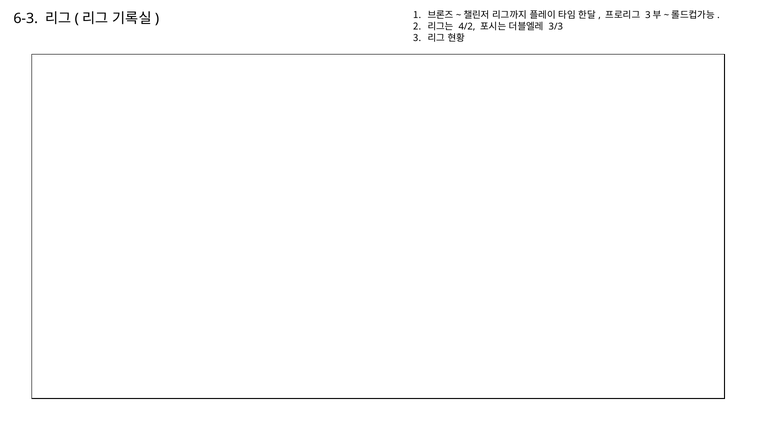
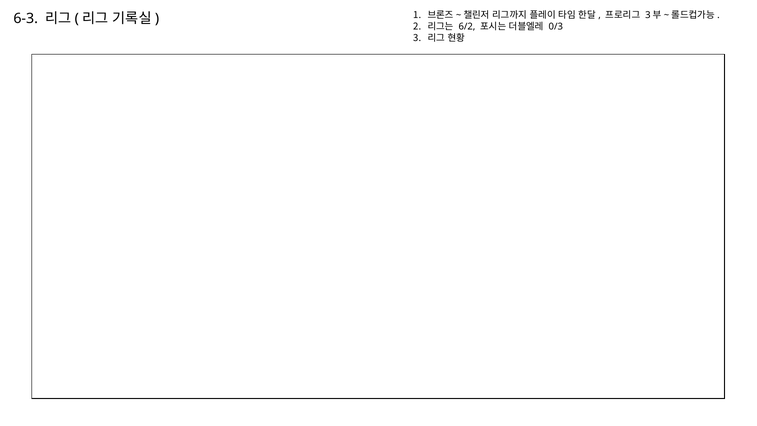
4/2: 4/2 -> 6/2
3/3: 3/3 -> 0/3
